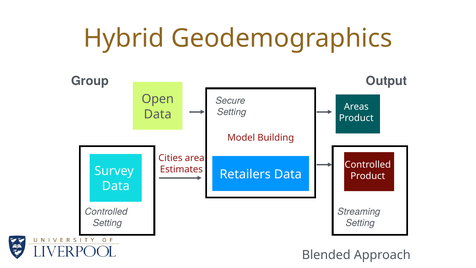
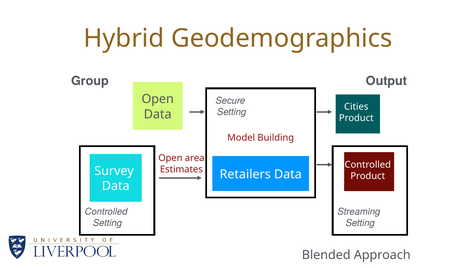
Areas: Areas -> Cities
Cities at (170, 158): Cities -> Open
